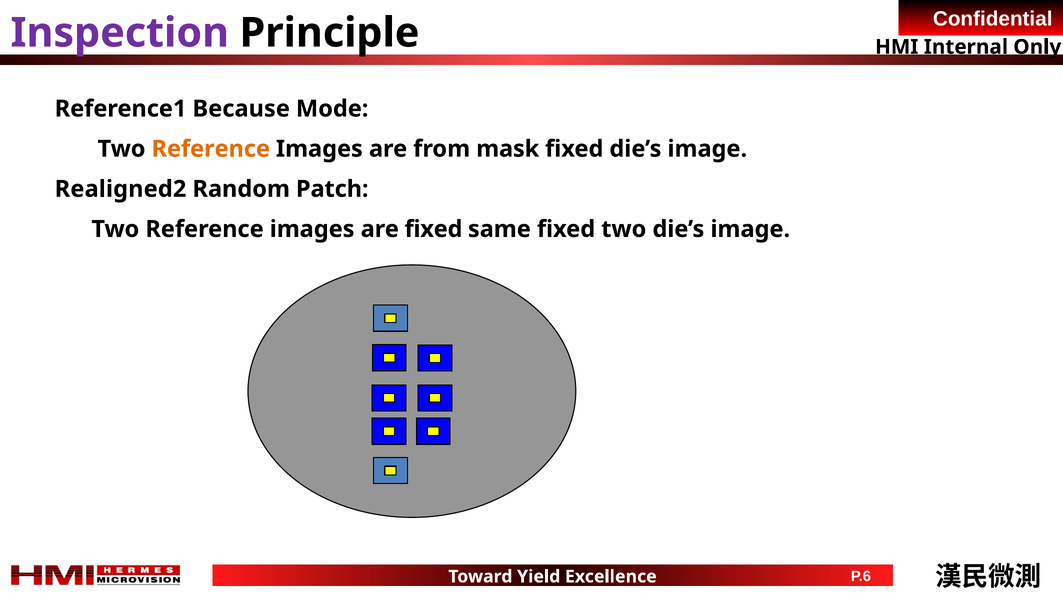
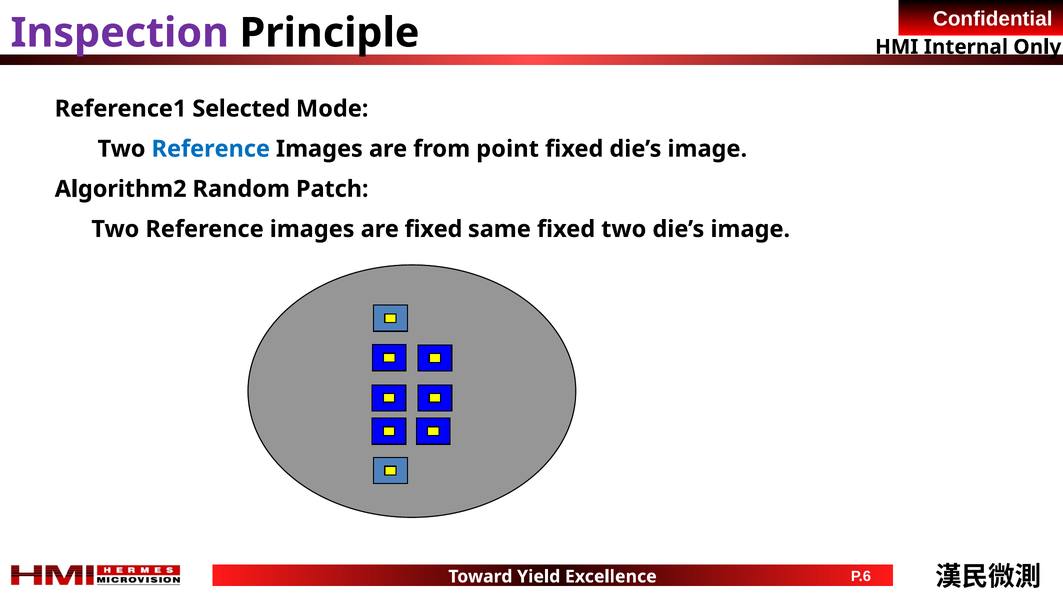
Because: Because -> Selected
Reference at (211, 149) colour: orange -> blue
mask: mask -> point
Realigned2: Realigned2 -> Algorithm2
